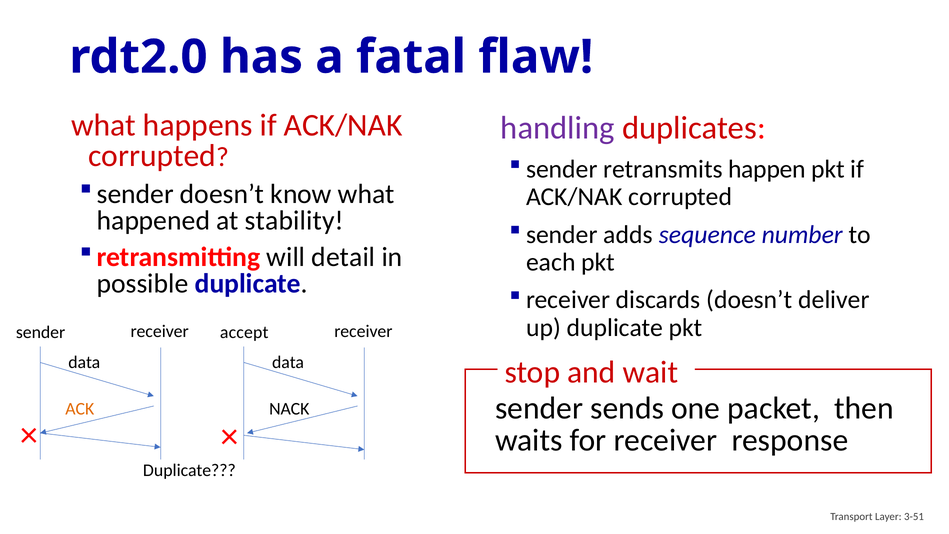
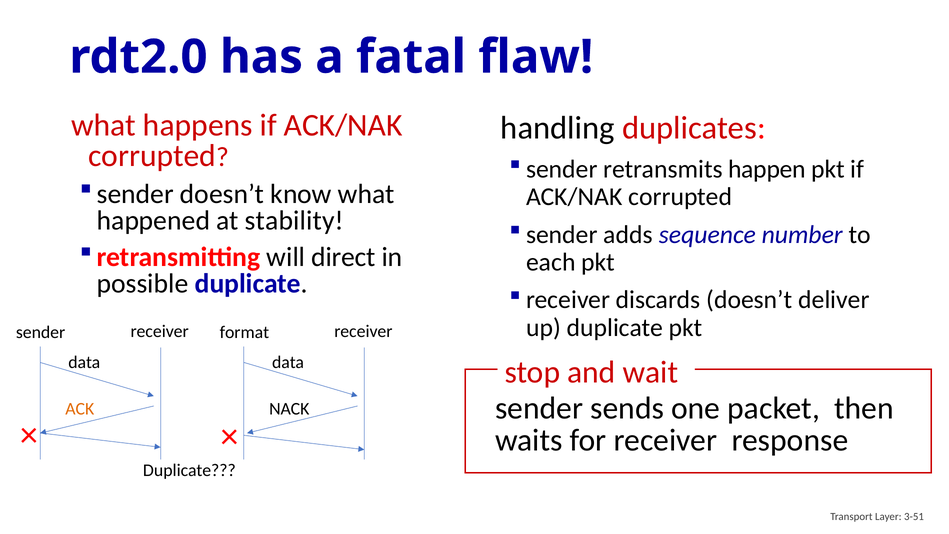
handling colour: purple -> black
detail: detail -> direct
accept: accept -> format
